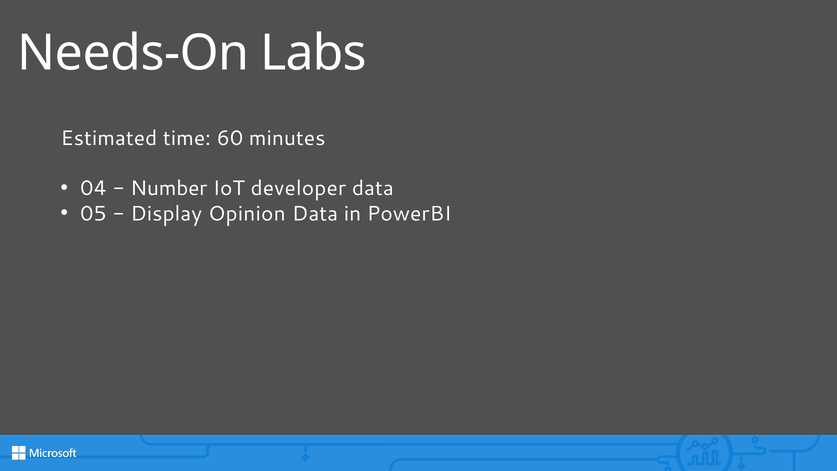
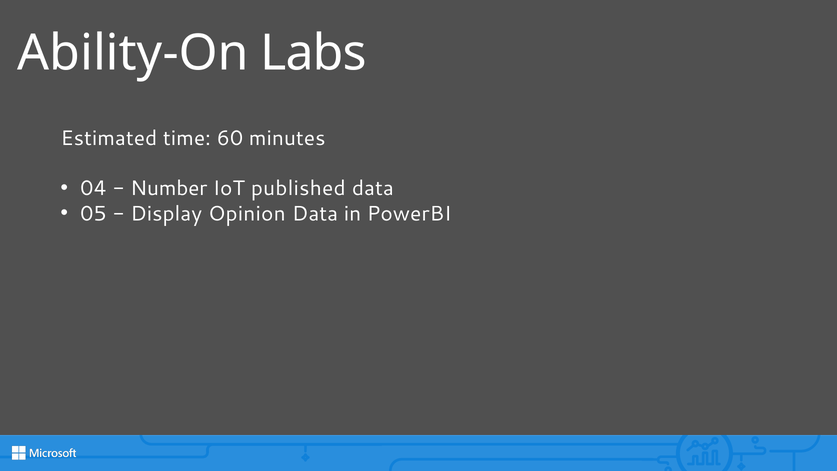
Needs-On: Needs-On -> Ability-On
developer: developer -> published
